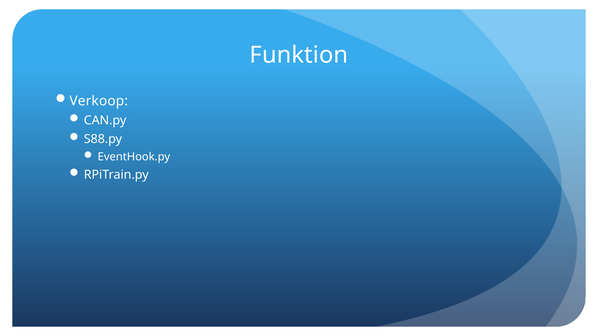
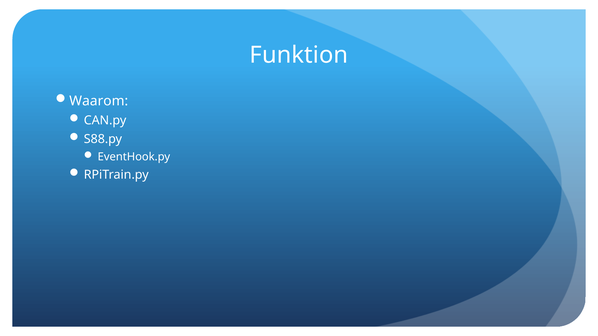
Verkoop: Verkoop -> Waarom
